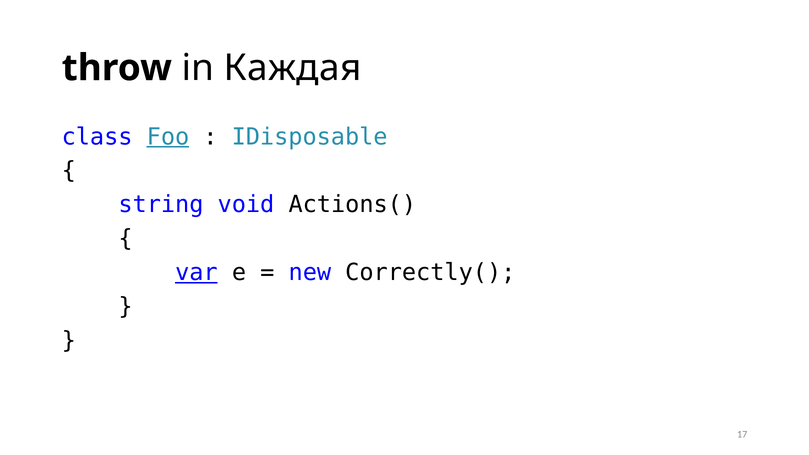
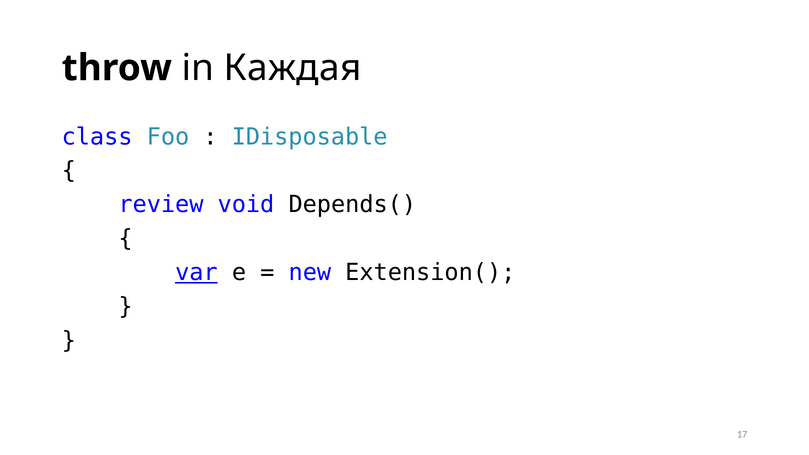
Foo underline: present -> none
string: string -> review
Actions(: Actions( -> Depends(
Correctly(: Correctly( -> Extension(
